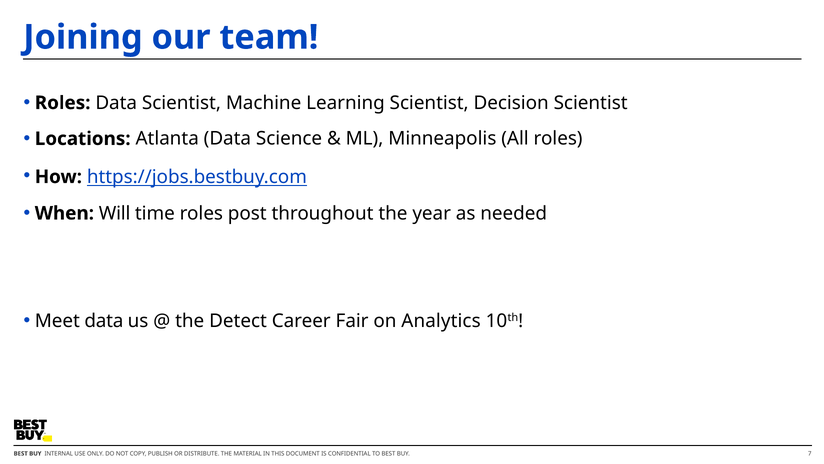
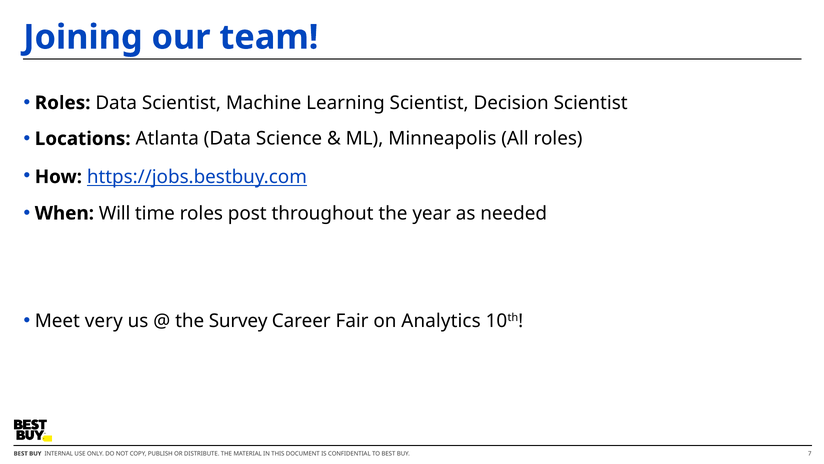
Meet data: data -> very
Detect: Detect -> Survey
